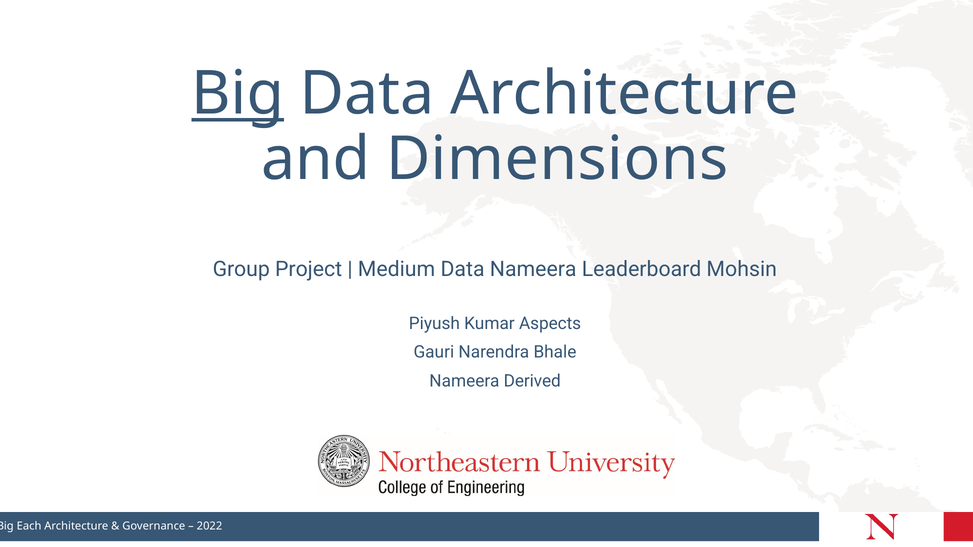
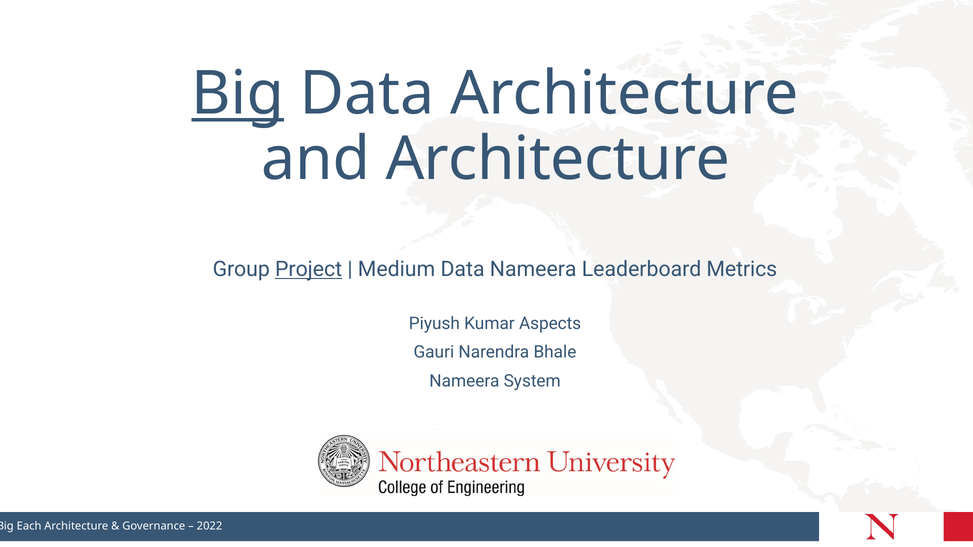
and Dimensions: Dimensions -> Architecture
Project underline: none -> present
Mohsin: Mohsin -> Metrics
Derived: Derived -> System
